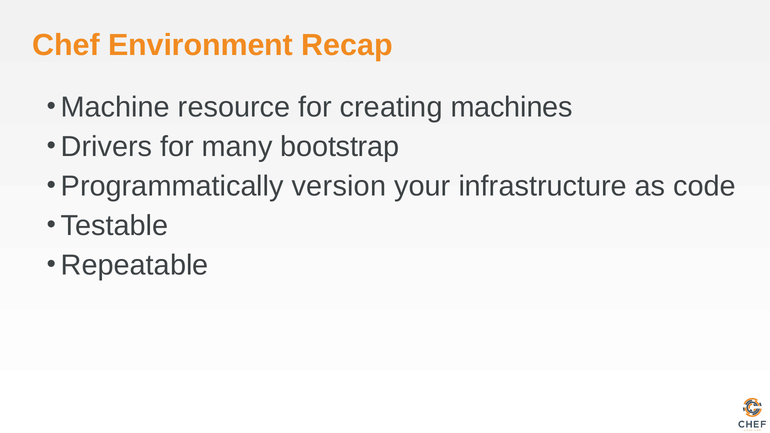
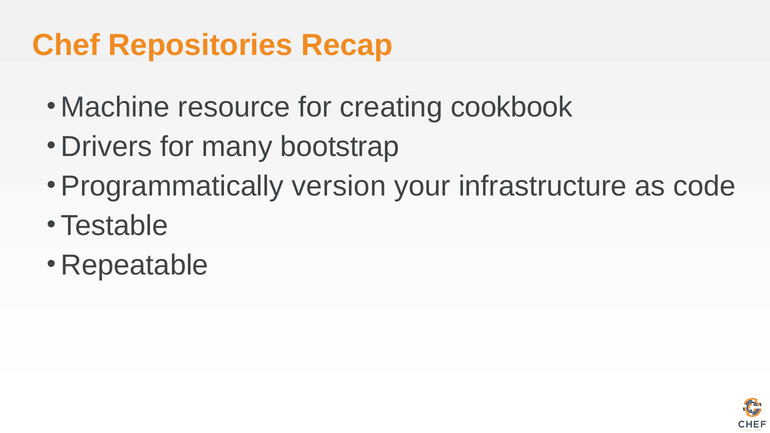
Environment: Environment -> Repositories
machines: machines -> cookbook
